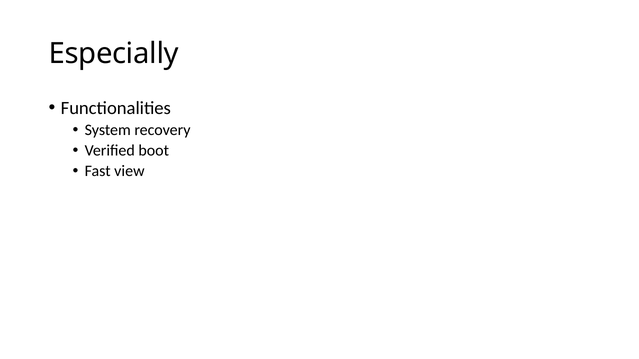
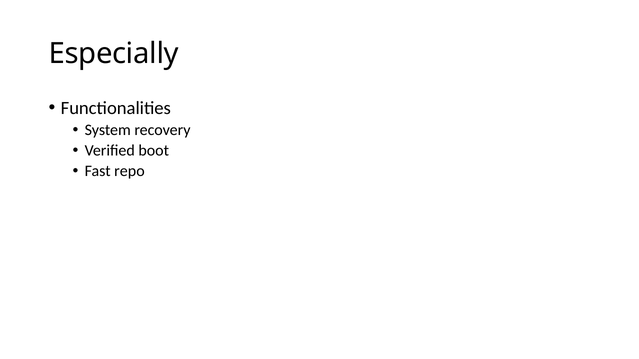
view: view -> repo
